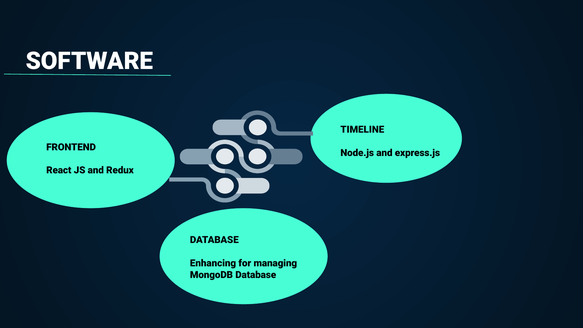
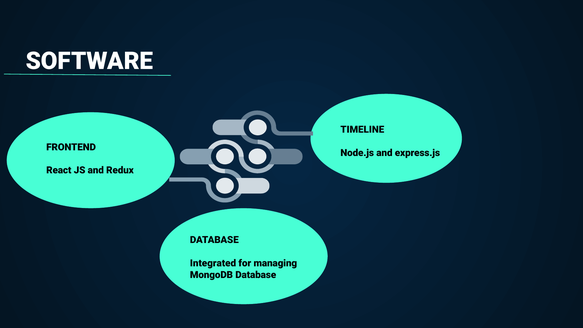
Enhancing: Enhancing -> Integrated
